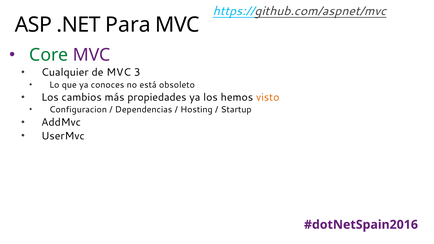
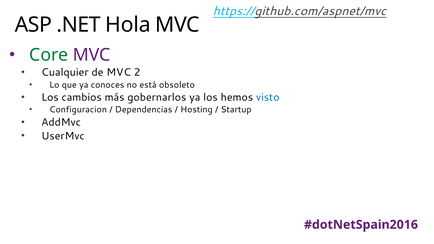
Para: Para -> Hola
3: 3 -> 2
propiedades: propiedades -> gobernarlos
visto colour: orange -> blue
